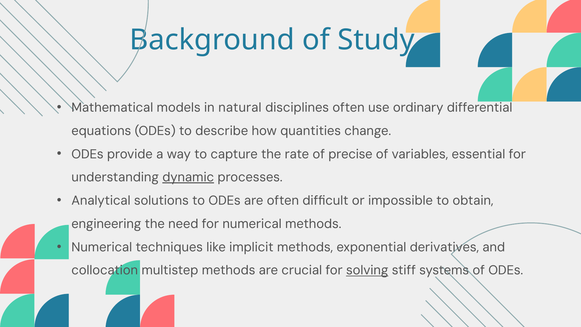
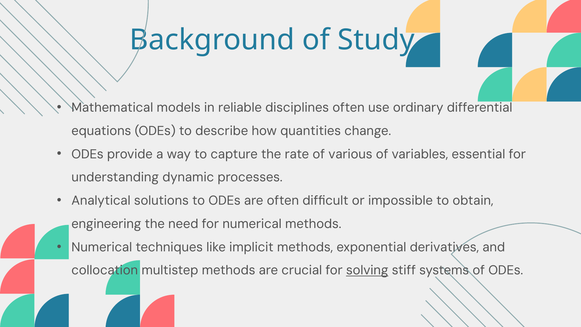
natural: natural -> reliable
precise: precise -> various
dynamic underline: present -> none
